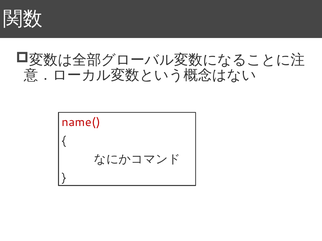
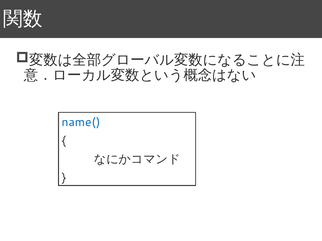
name( colour: red -> blue
